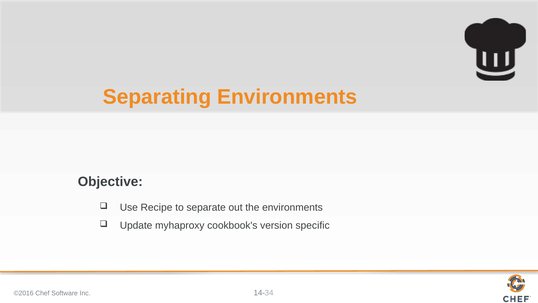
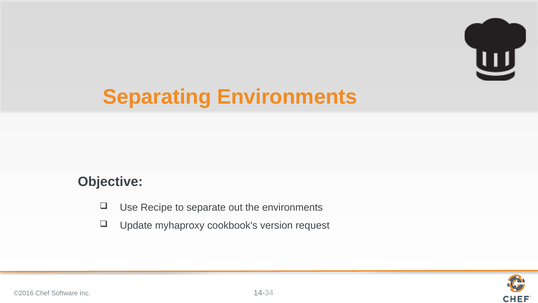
specific: specific -> request
